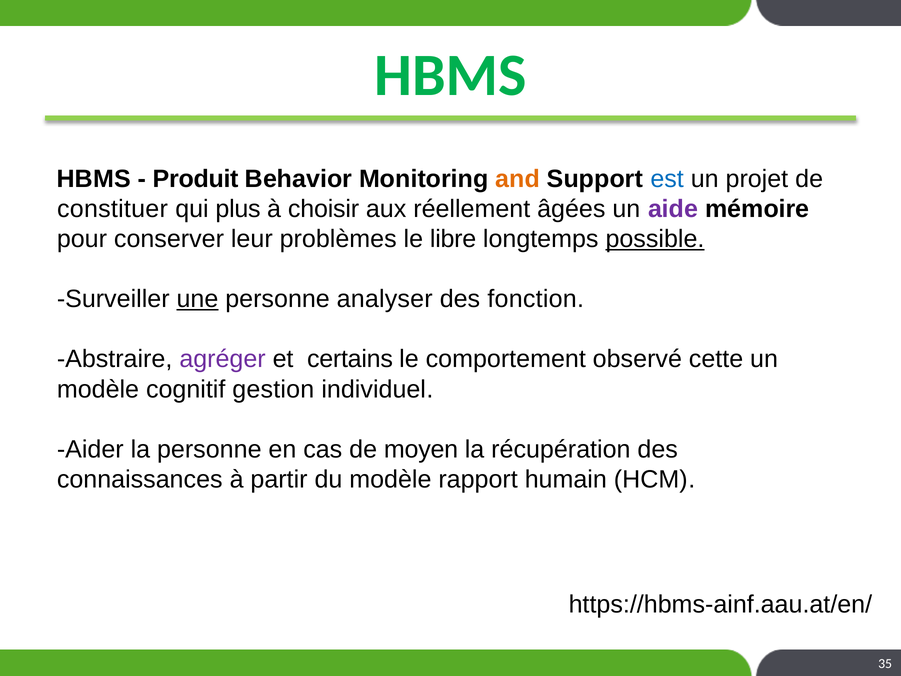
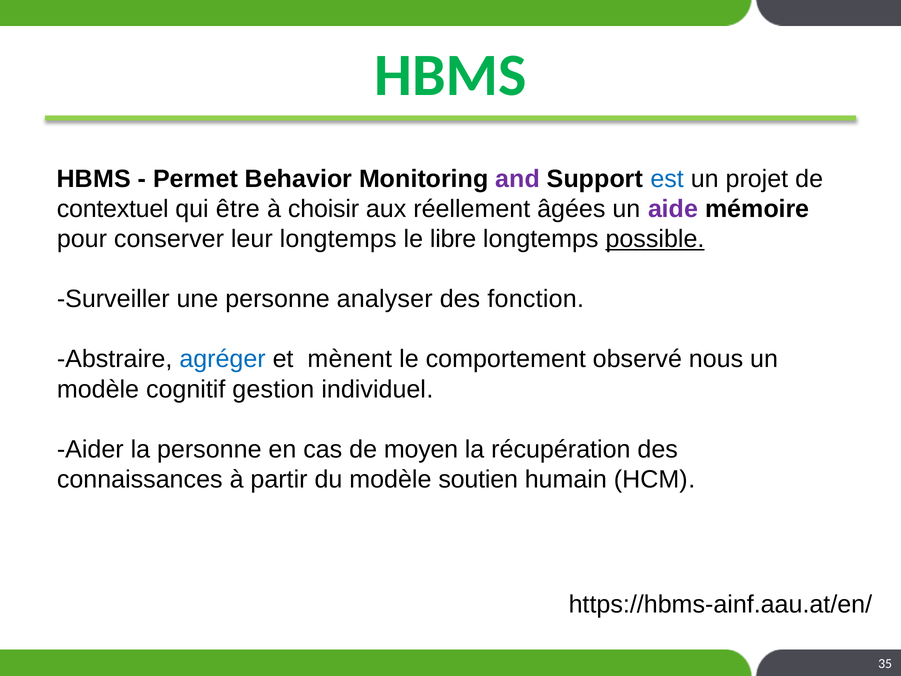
Produit: Produit -> Permet
and colour: orange -> purple
constituer: constituer -> contextuel
plus: plus -> être
leur problèmes: problèmes -> longtemps
une underline: present -> none
agréger colour: purple -> blue
certains: certains -> mènent
cette: cette -> nous
rapport: rapport -> soutien
